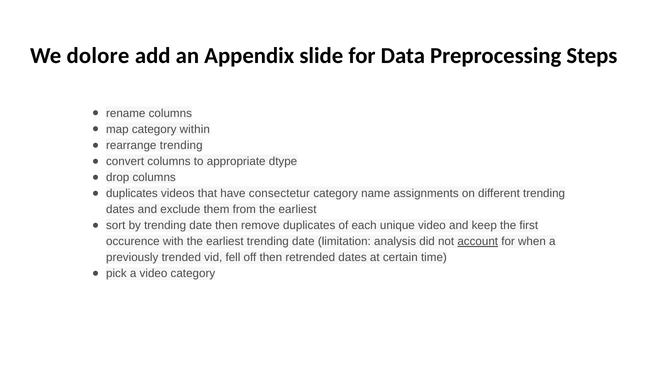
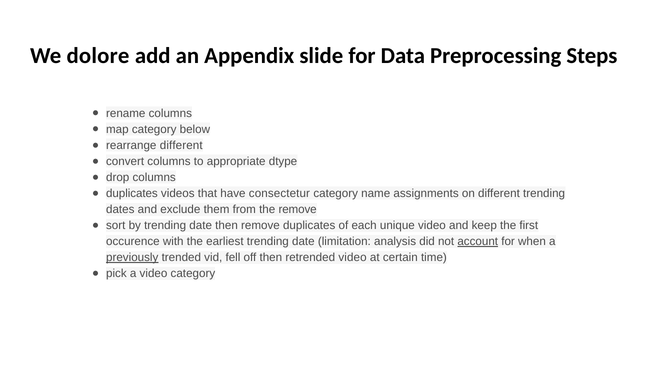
within: within -> below
rearrange trending: trending -> different
from the earliest: earliest -> remove
previously underline: none -> present
retrended dates: dates -> video
